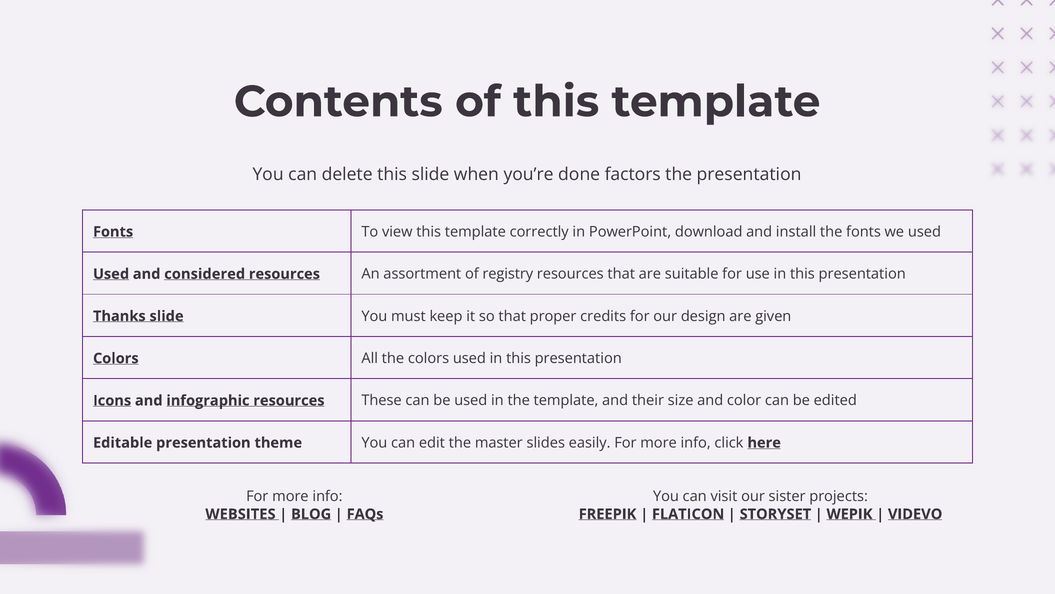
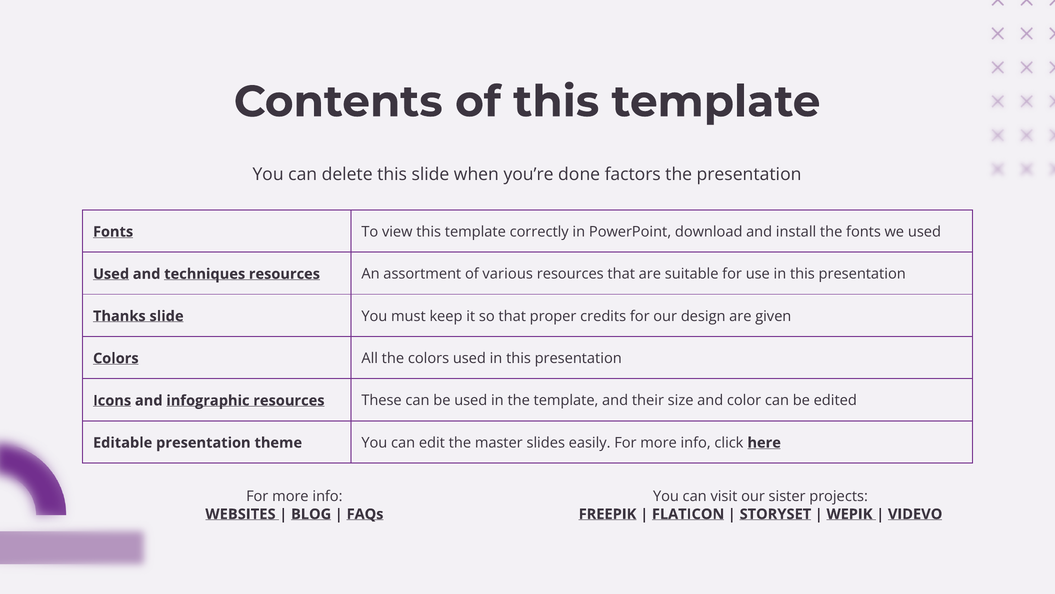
considered: considered -> techniques
registry: registry -> various
